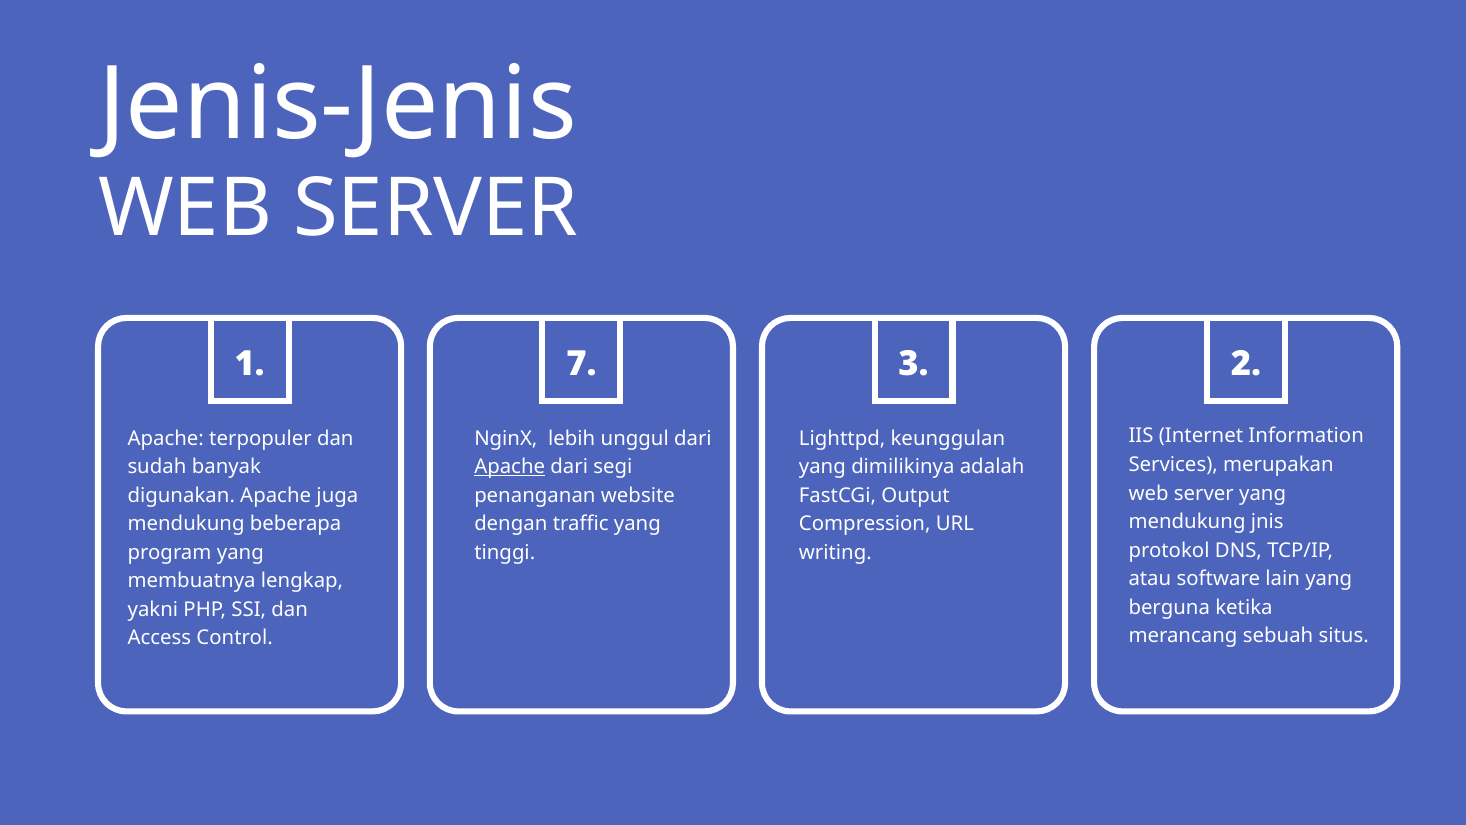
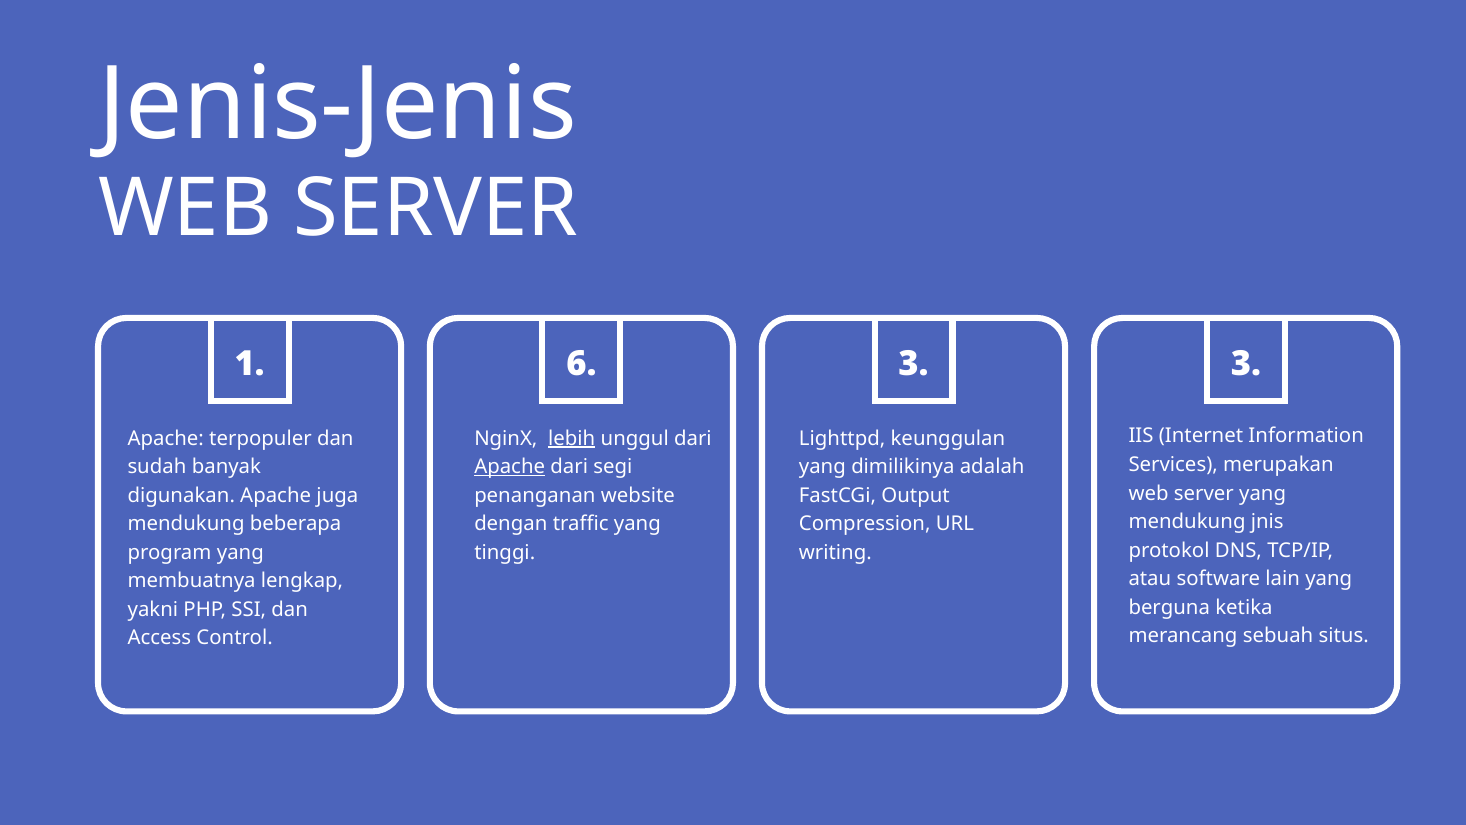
7: 7 -> 6
3 2: 2 -> 3
lebih underline: none -> present
